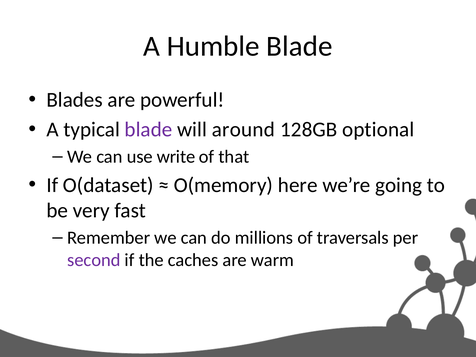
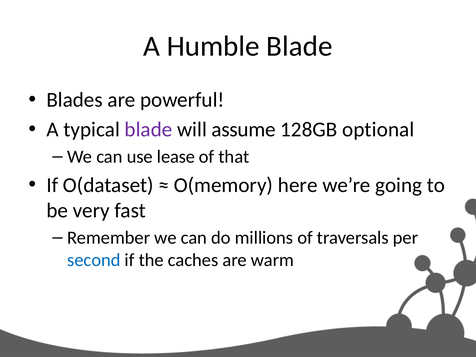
around: around -> assume
write: write -> lease
second colour: purple -> blue
